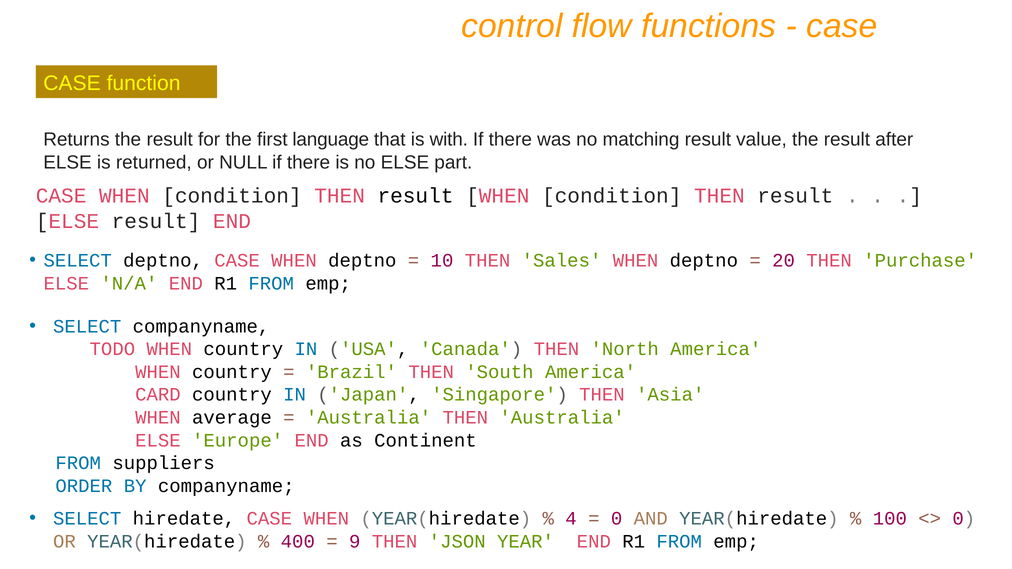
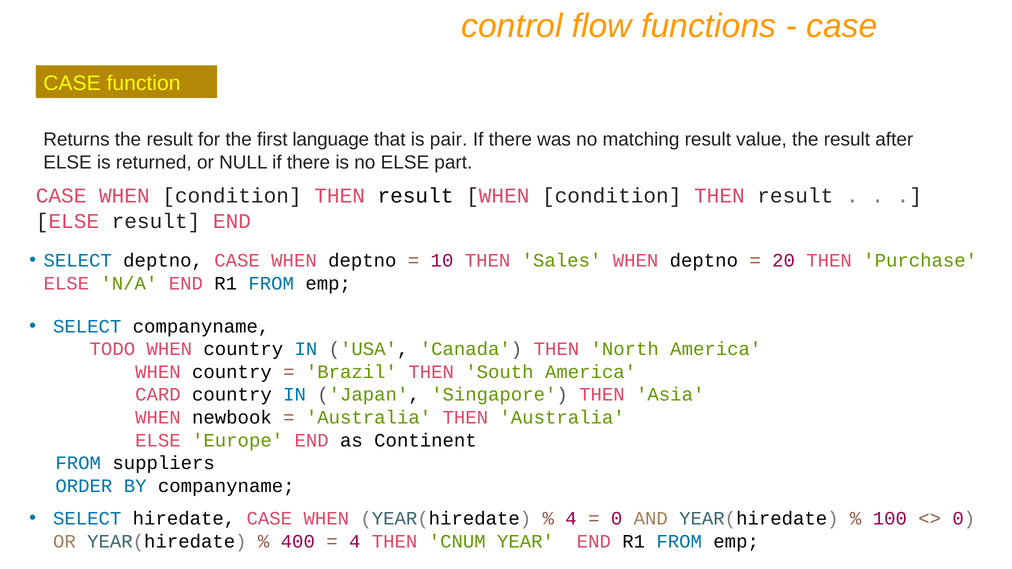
with: with -> pair
average: average -> newbook
9 at (355, 542): 9 -> 4
JSON: JSON -> CNUM
